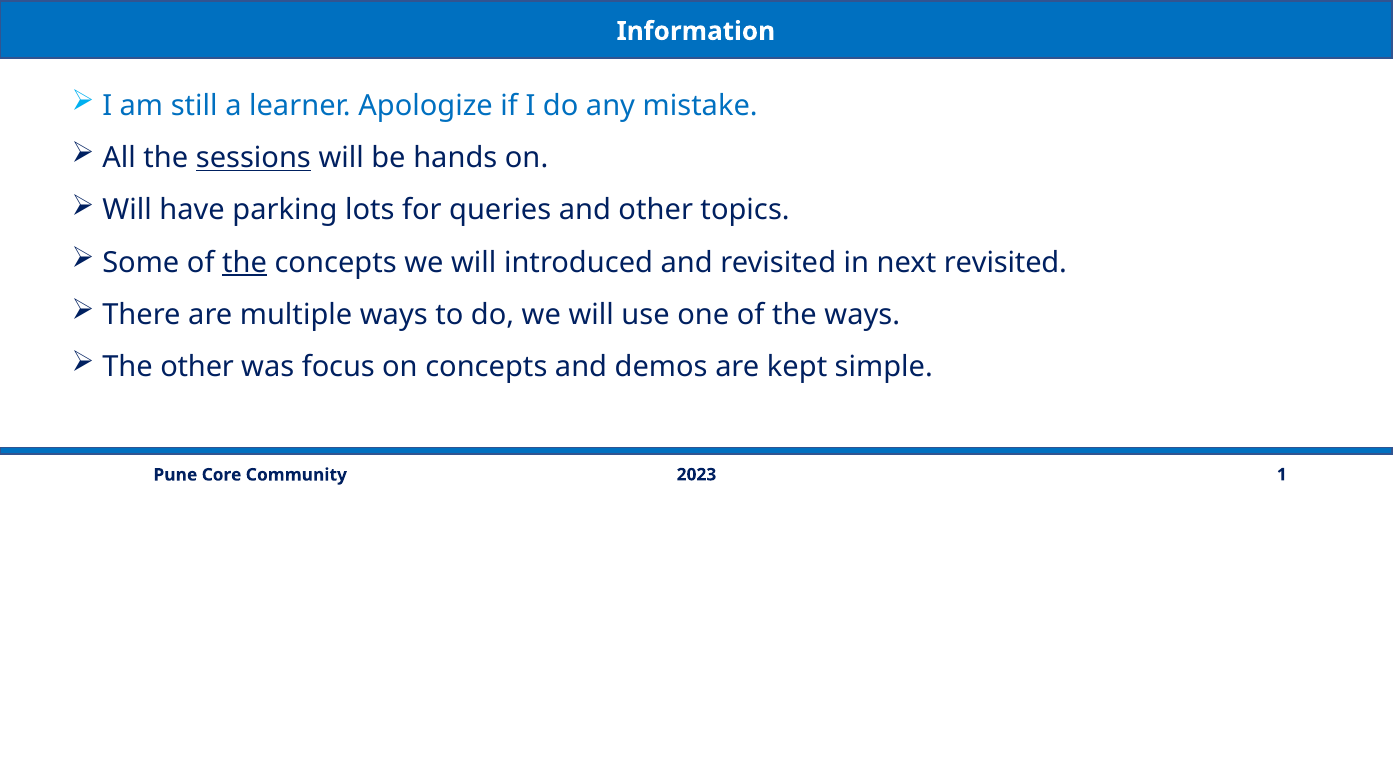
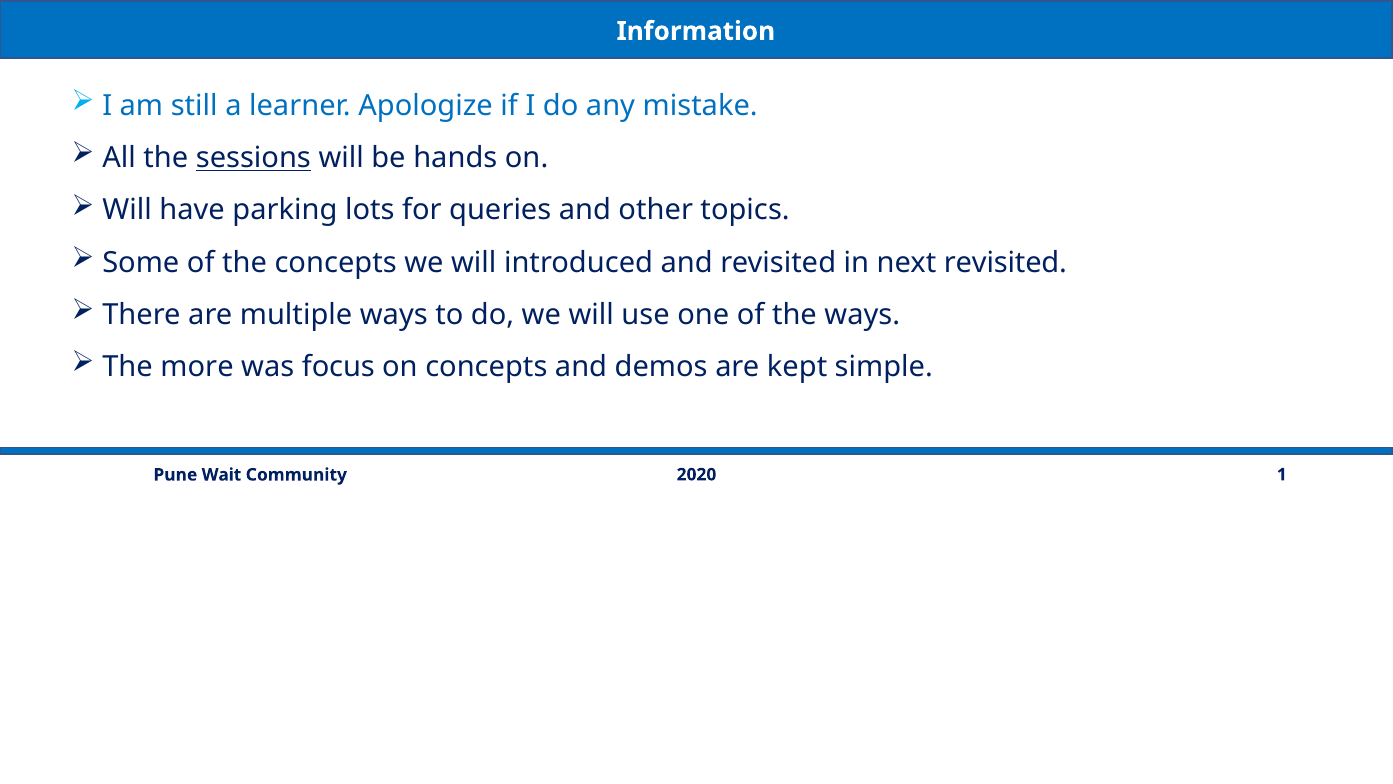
the at (245, 262) underline: present -> none
The other: other -> more
2023: 2023 -> 2020
Core: Core -> Wait
